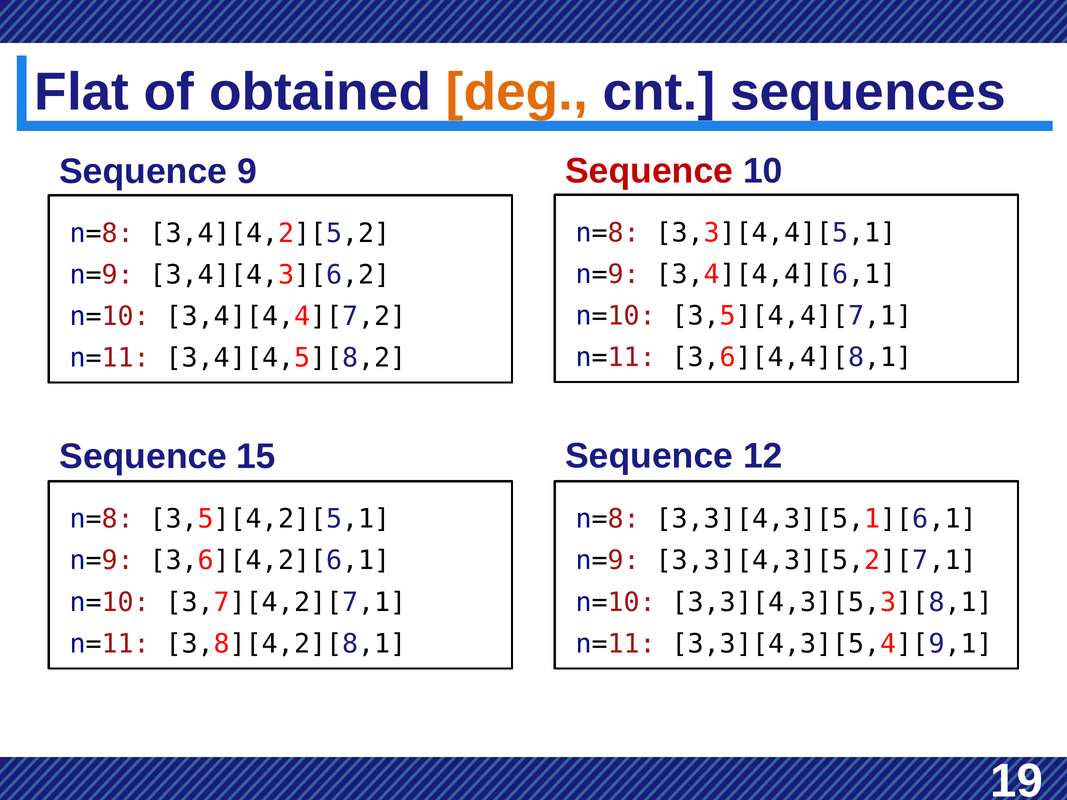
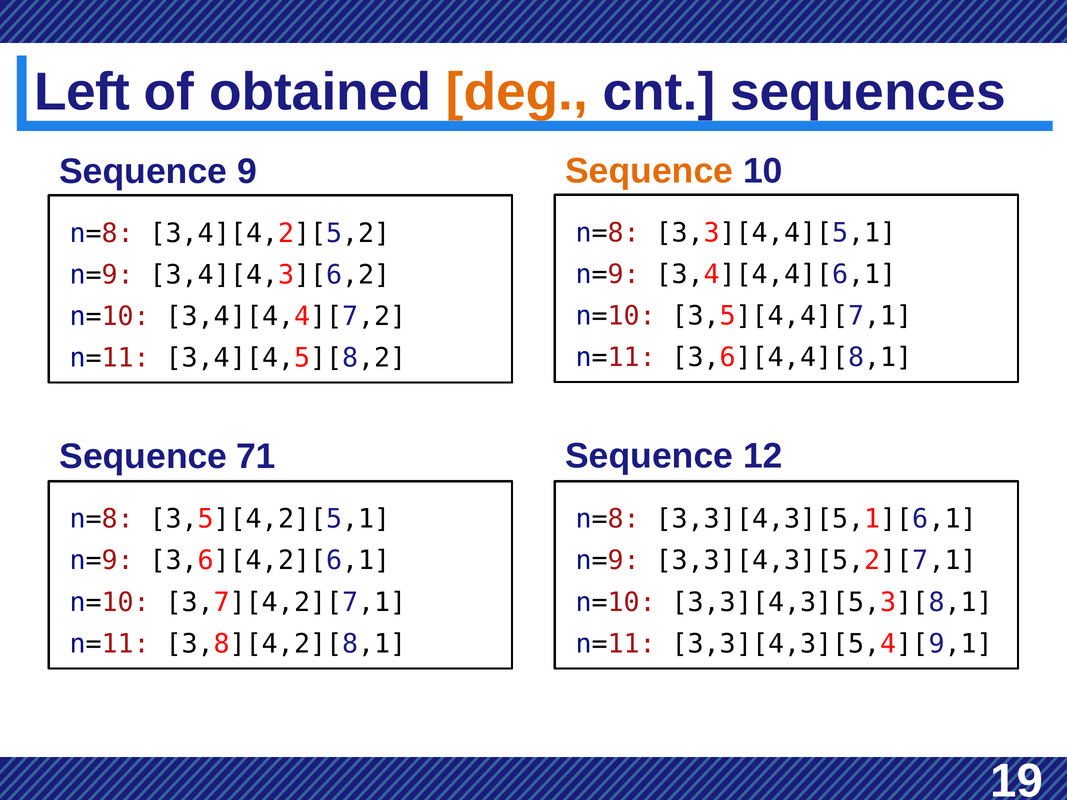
Flat: Flat -> Left
Sequence at (649, 171) colour: red -> orange
15: 15 -> 71
